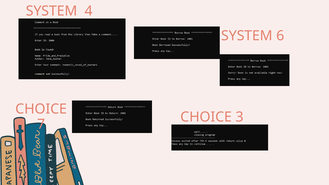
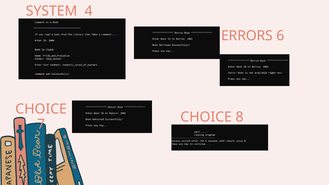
SYSTEM at (247, 36): SYSTEM -> ERRORS
3: 3 -> 8
